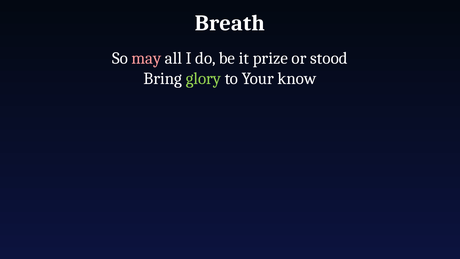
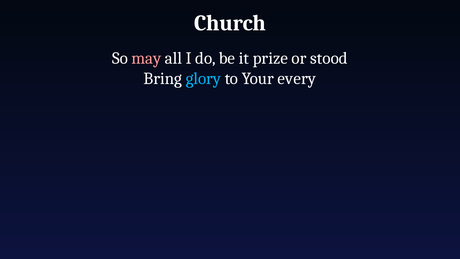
Breath: Breath -> Church
glory colour: light green -> light blue
know: know -> every
